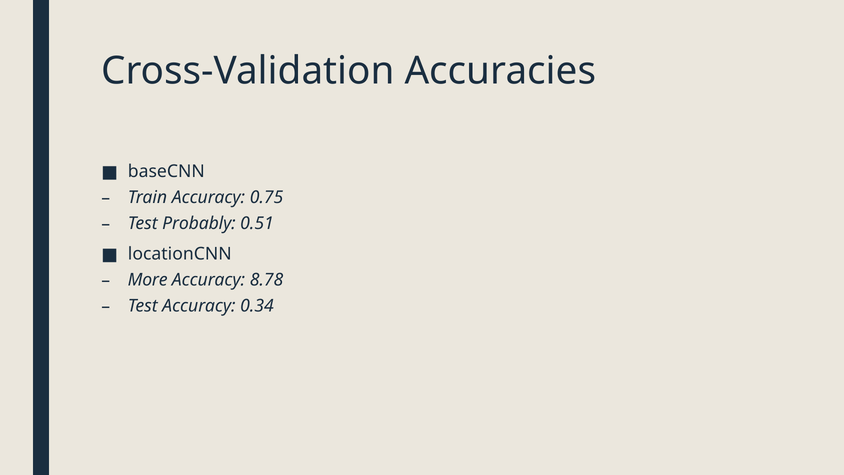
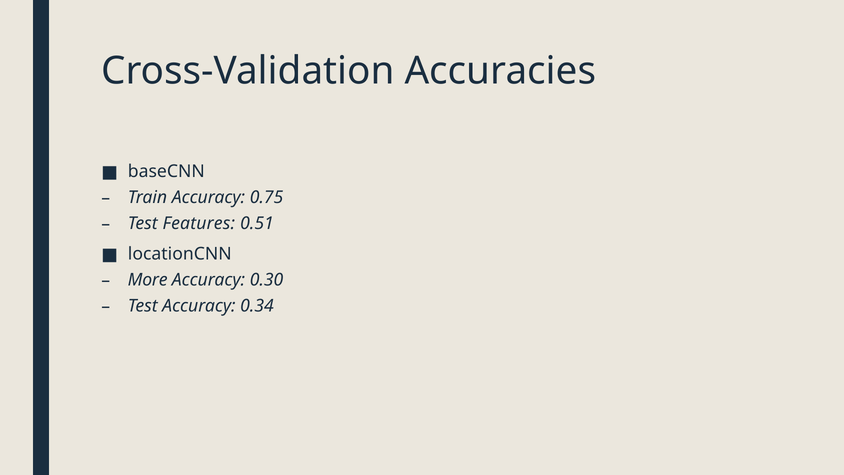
Probably: Probably -> Features
8.78: 8.78 -> 0.30
